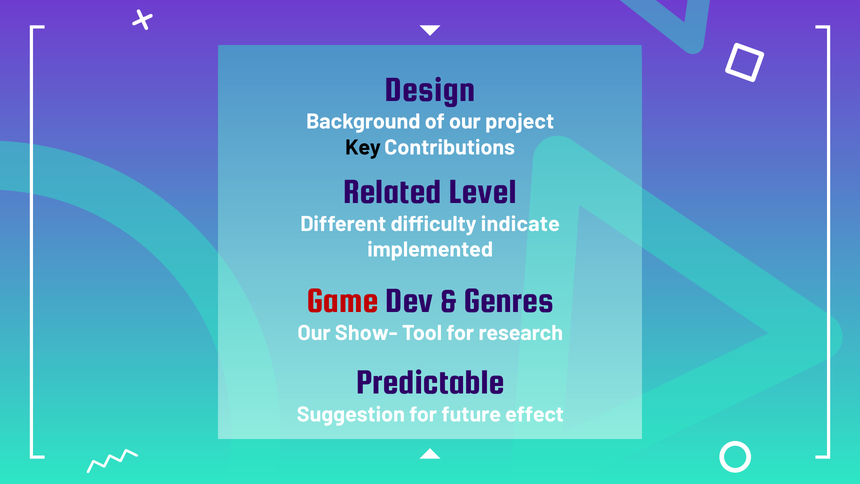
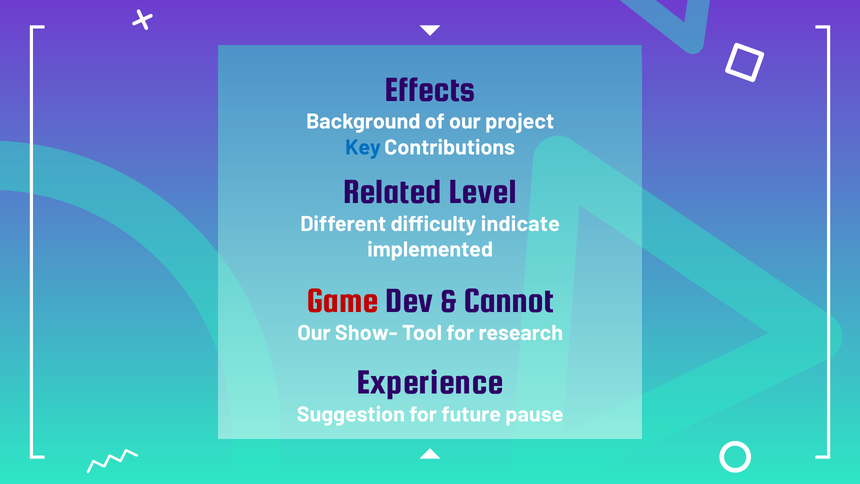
Design: Design -> Effects
Key colour: black -> blue
Genres: Genres -> Cannot
Predictable: Predictable -> Experience
effect: effect -> pause
